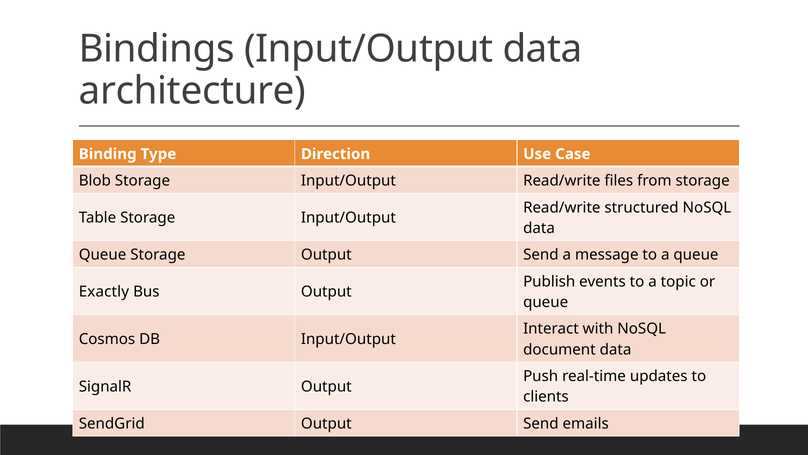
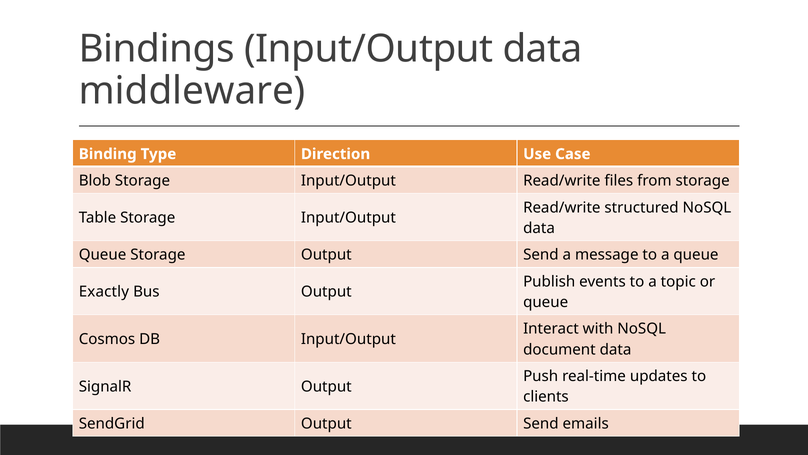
architecture: architecture -> middleware
